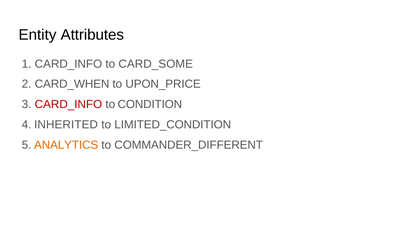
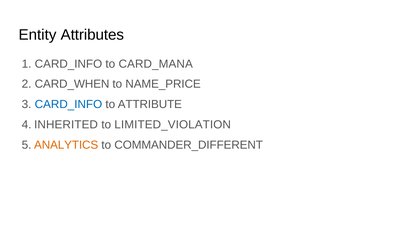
CARD_SOME: CARD_SOME -> CARD_MANA
UPON_PRICE: UPON_PRICE -> NAME_PRICE
CARD_INFO at (68, 105) colour: red -> blue
CONDITION: CONDITION -> ATTRIBUTE
LIMITED_CONDITION: LIMITED_CONDITION -> LIMITED_VIOLATION
